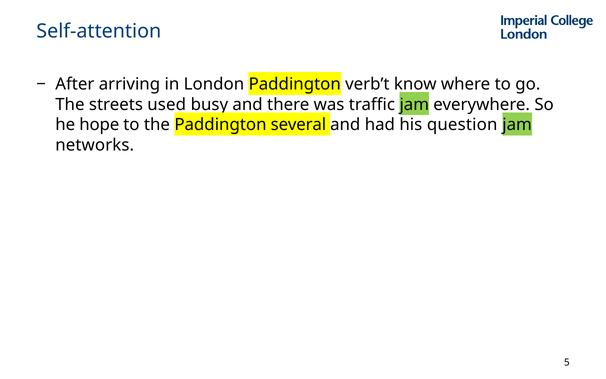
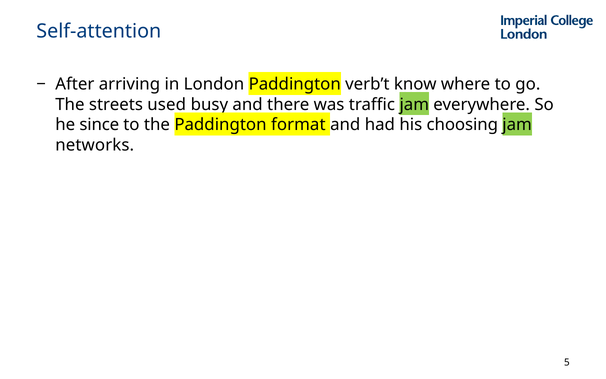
hope: hope -> since
several: several -> format
question: question -> choosing
